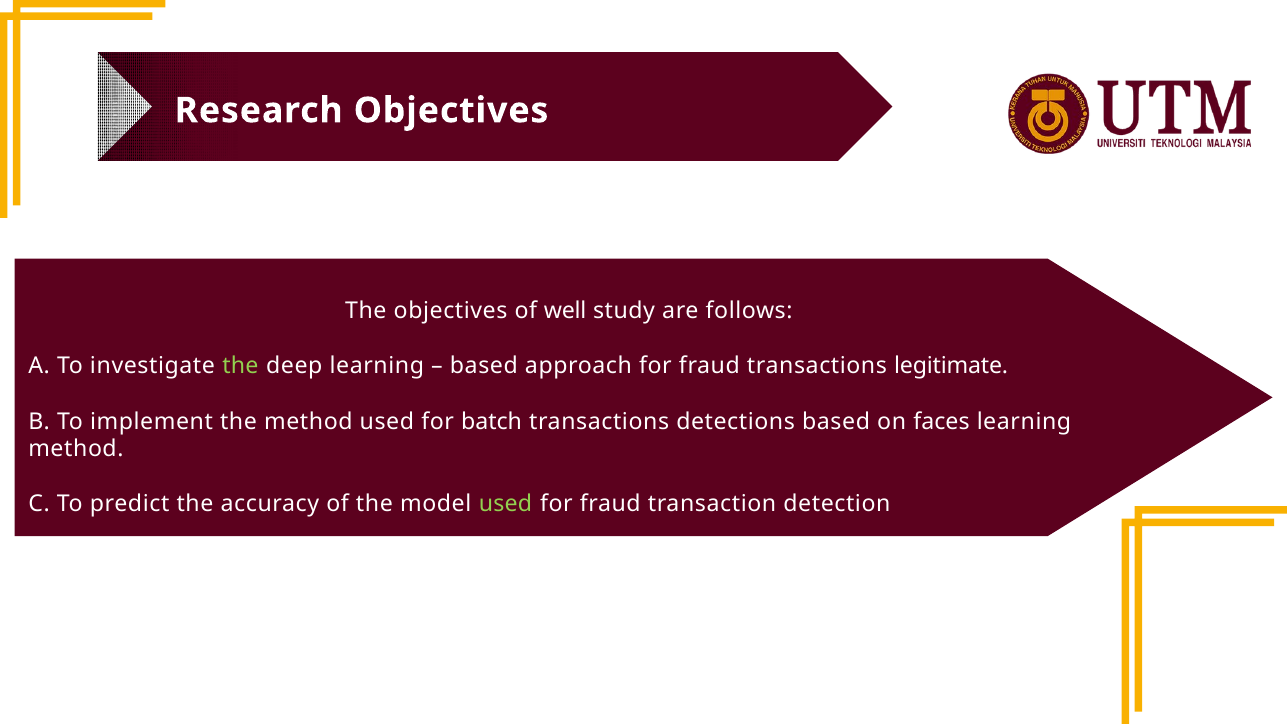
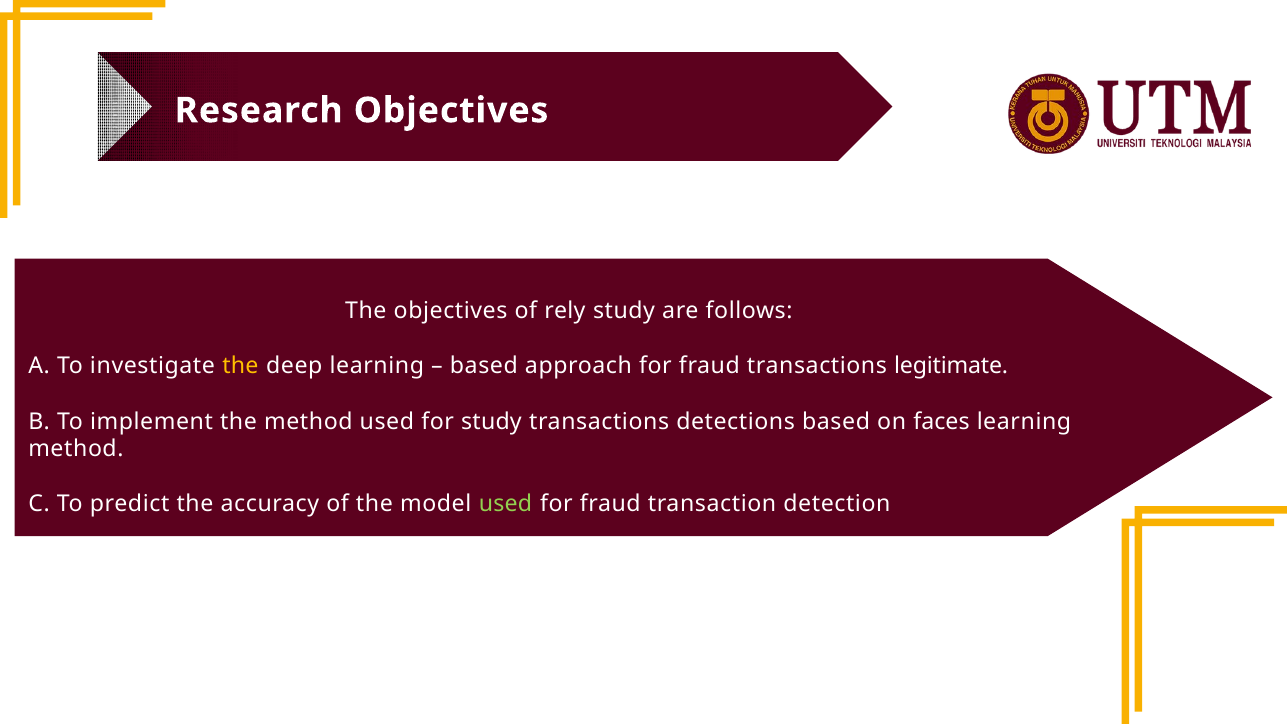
well: well -> rely
the at (240, 366) colour: light green -> yellow
for batch: batch -> study
